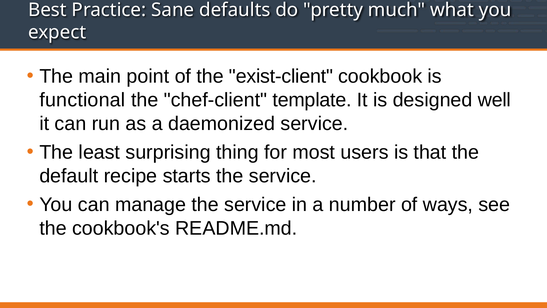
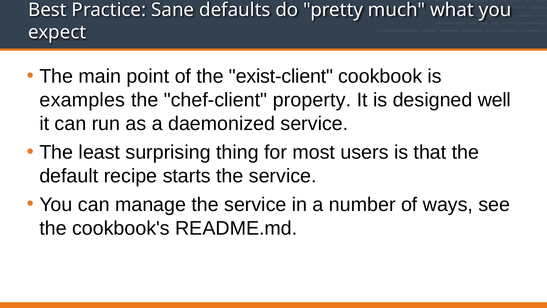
functional: functional -> examples
template: template -> property
